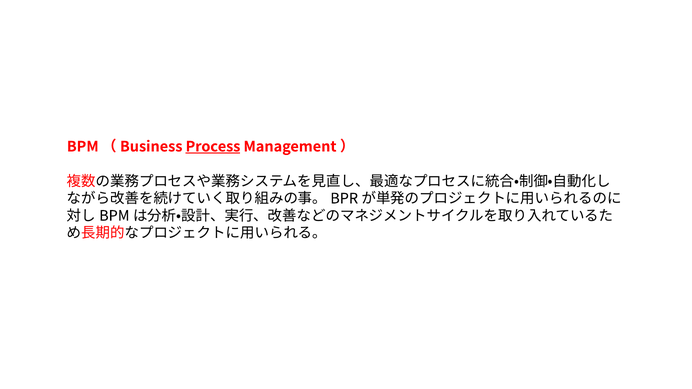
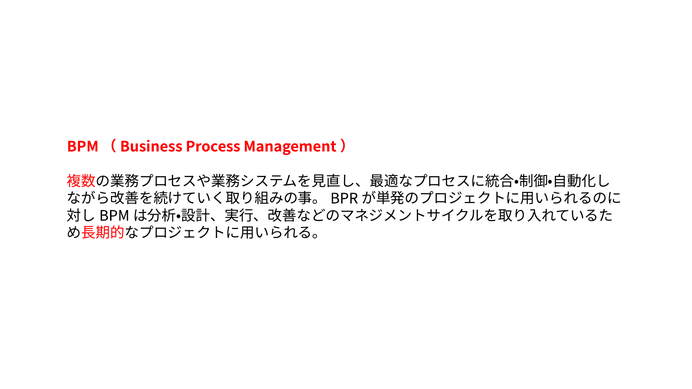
Process underline: present -> none
